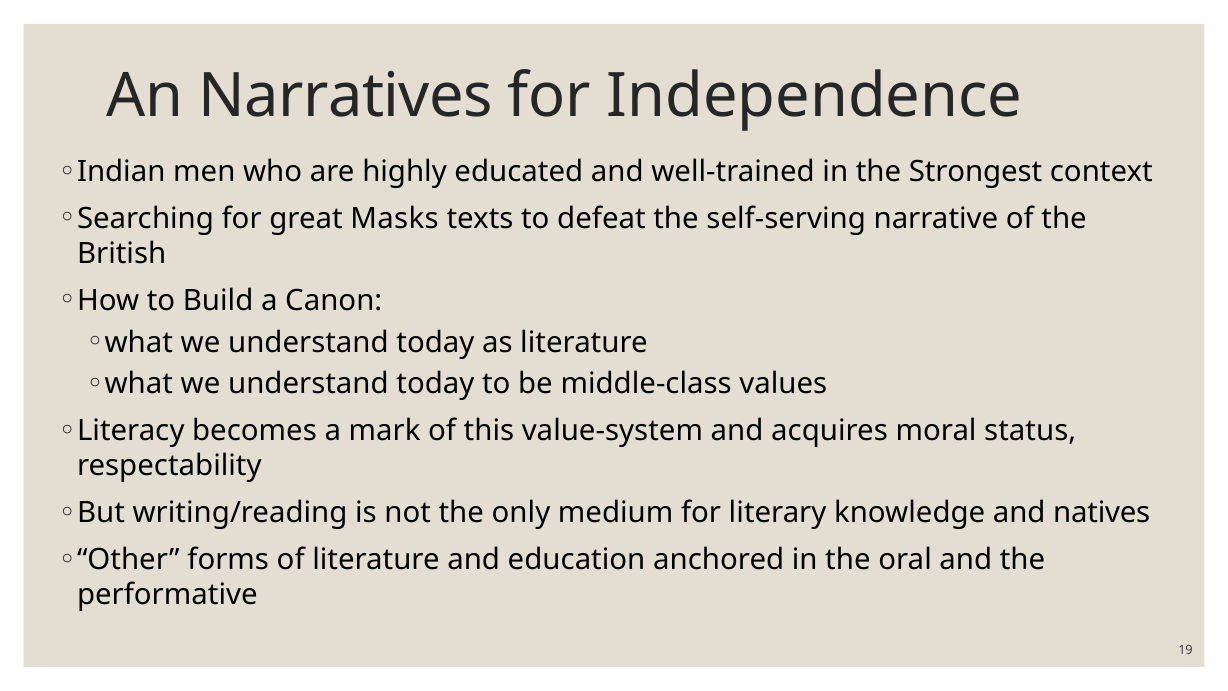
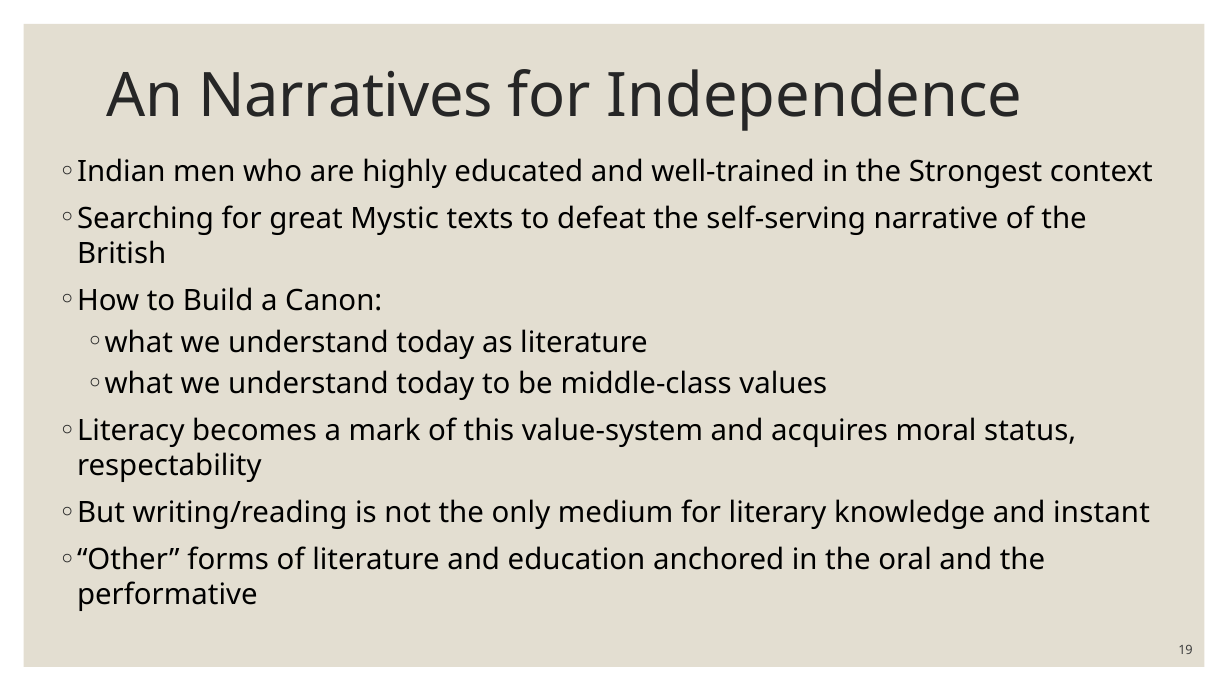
Masks: Masks -> Mystic
natives: natives -> instant
